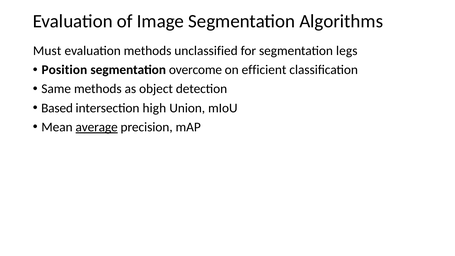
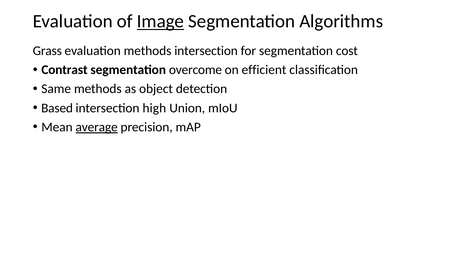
Image underline: none -> present
Must: Must -> Grass
methods unclassified: unclassified -> intersection
legs: legs -> cost
Position: Position -> Contrast
